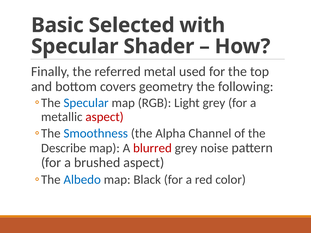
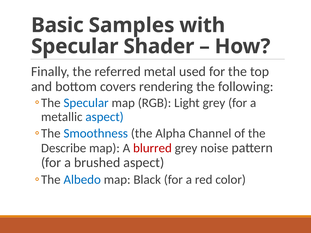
Selected: Selected -> Samples
geometry: geometry -> rendering
aspect at (105, 117) colour: red -> blue
